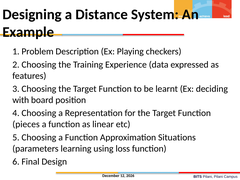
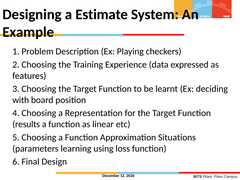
Distance: Distance -> Estimate
pieces: pieces -> results
